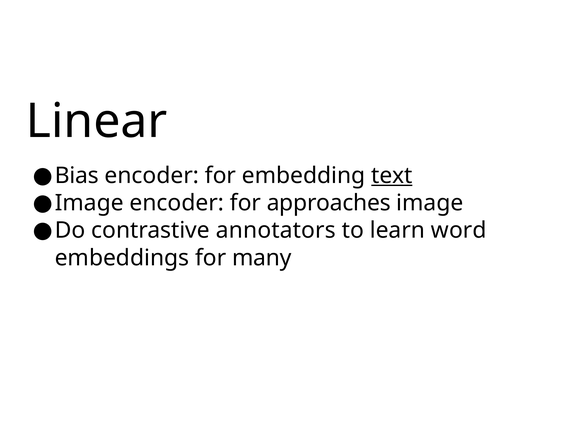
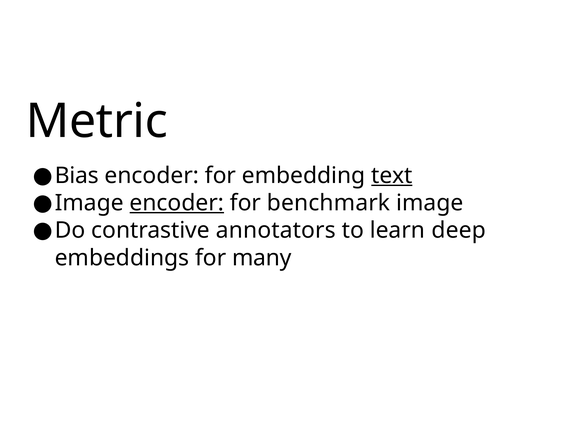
Linear: Linear -> Metric
encoder at (177, 203) underline: none -> present
approaches: approaches -> benchmark
word: word -> deep
